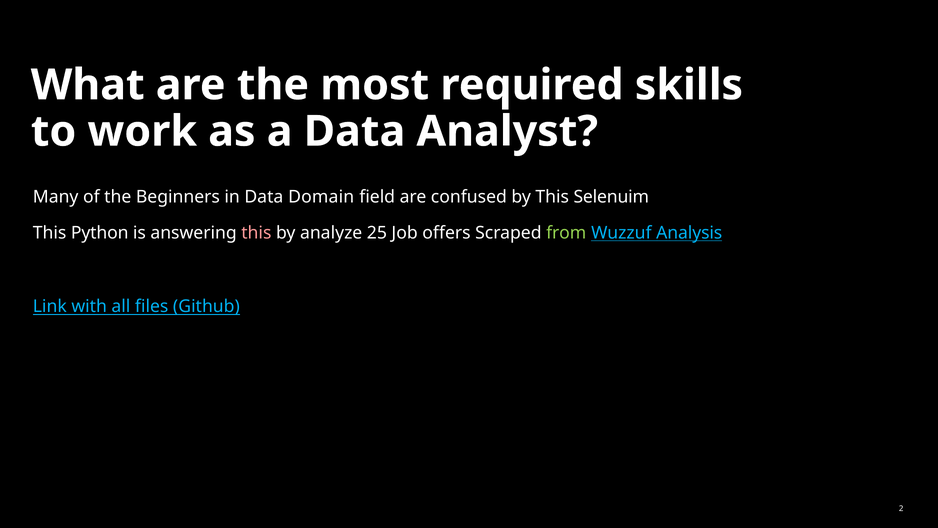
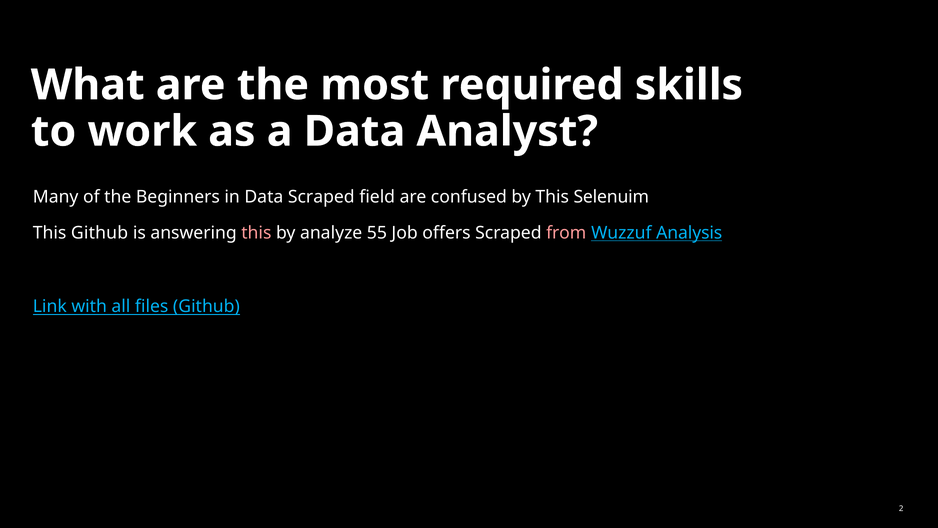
Data Domain: Domain -> Scraped
This Python: Python -> Github
25: 25 -> 55
from colour: light green -> pink
